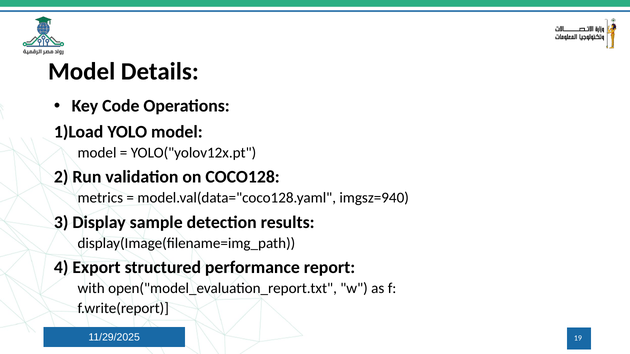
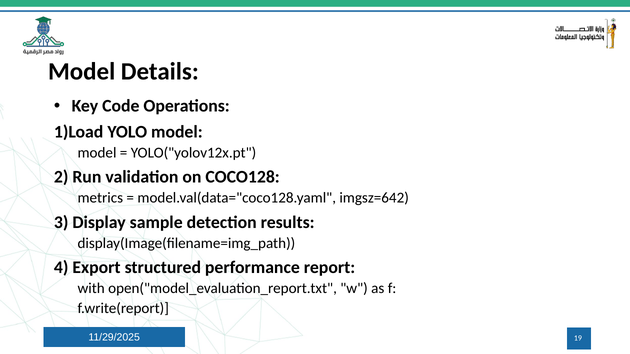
imgsz=940: imgsz=940 -> imgsz=642
